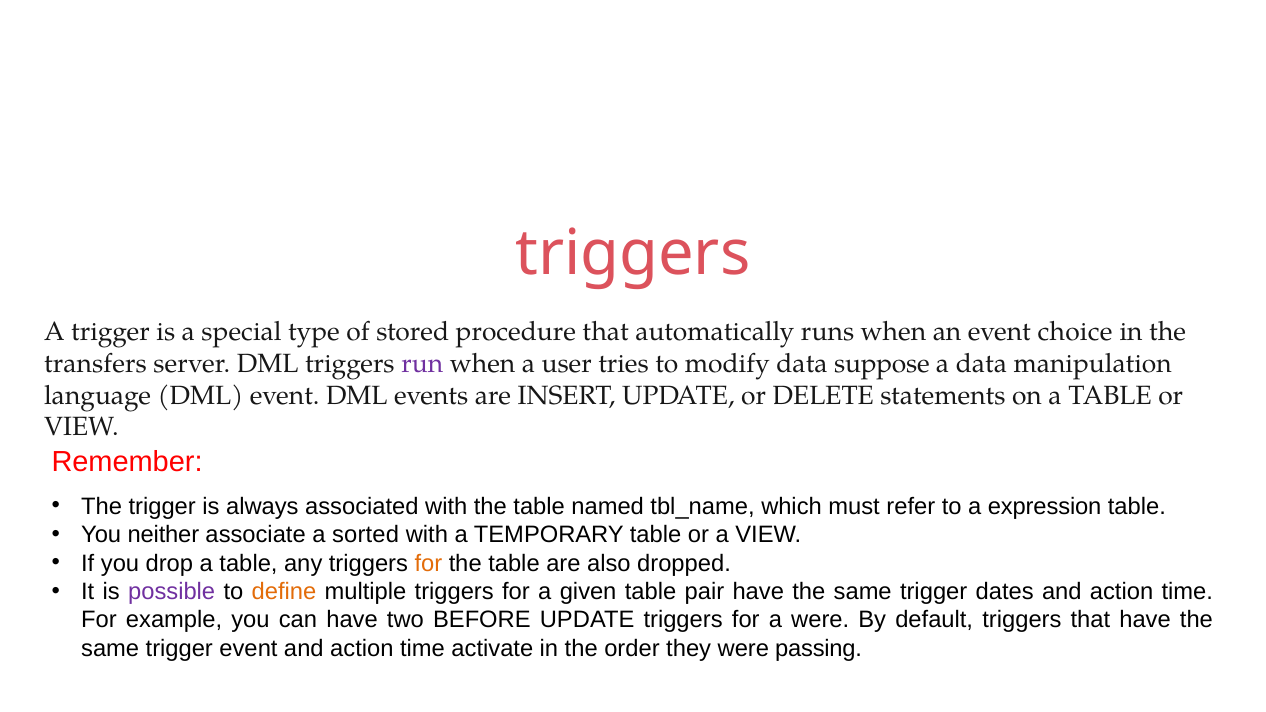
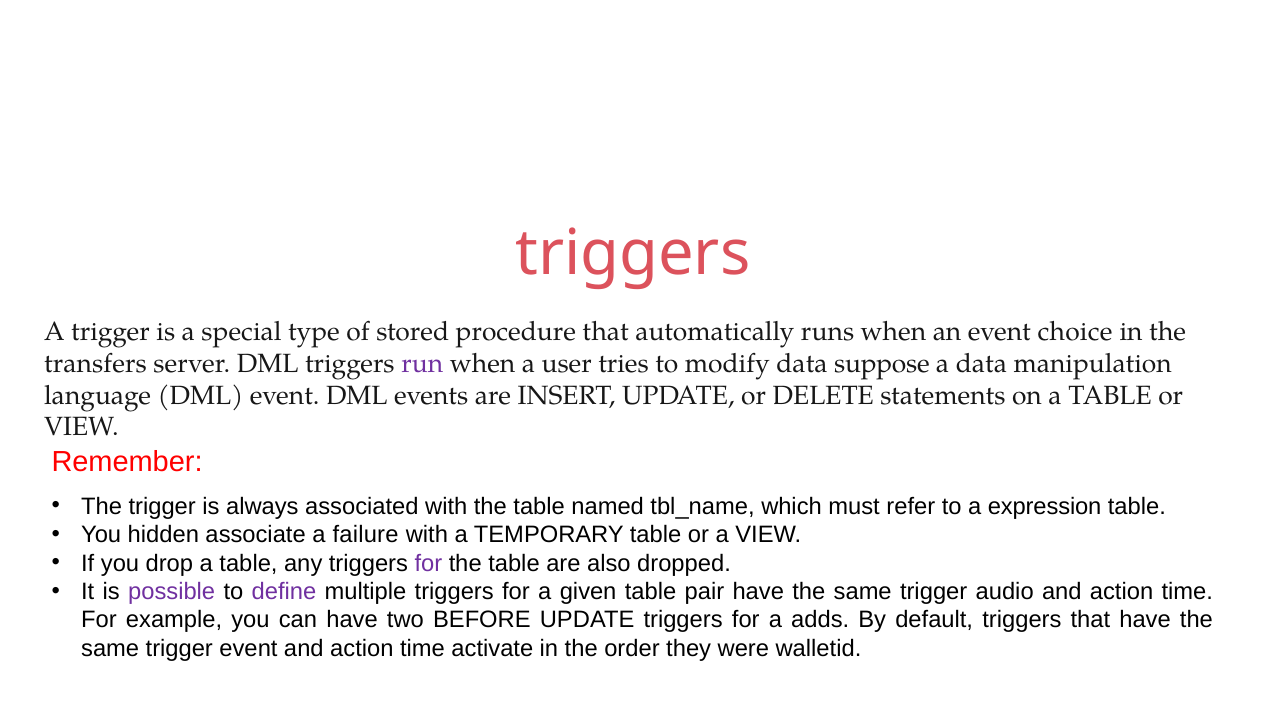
neither: neither -> hidden
sorted: sorted -> failure
for at (428, 563) colour: orange -> purple
define colour: orange -> purple
dates: dates -> audio
a were: were -> adds
passing: passing -> walletid
